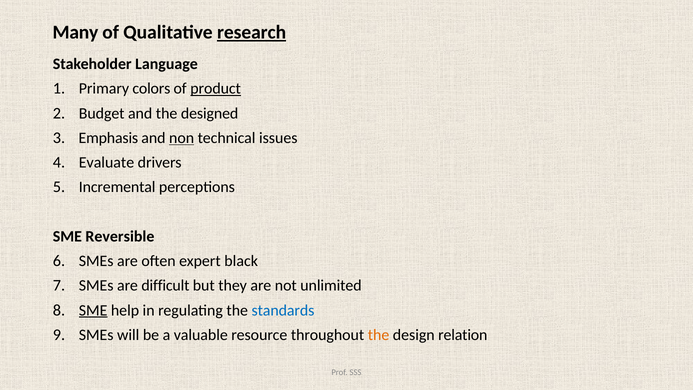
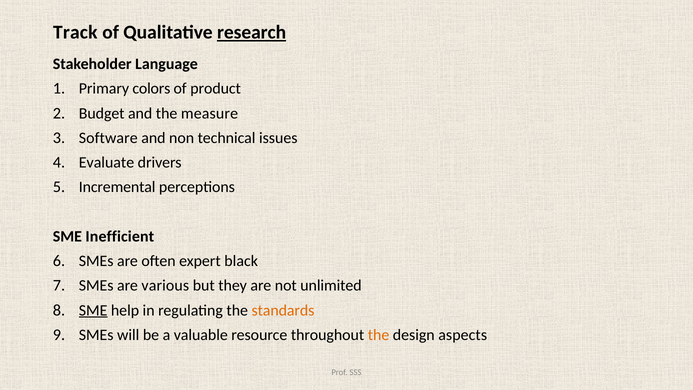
Many: Many -> Track
product underline: present -> none
designed: designed -> measure
Emphasis: Emphasis -> Software
non underline: present -> none
Reversible: Reversible -> Inefficient
difficult: difficult -> various
standards colour: blue -> orange
relation: relation -> aspects
